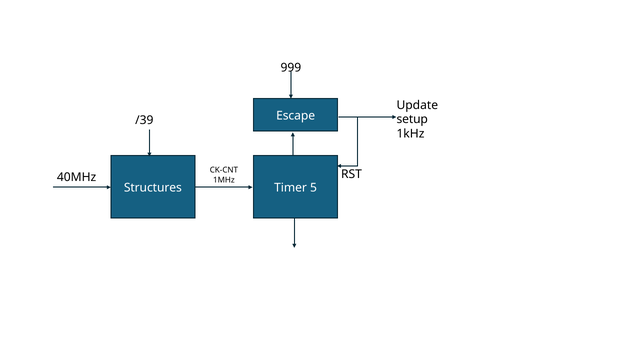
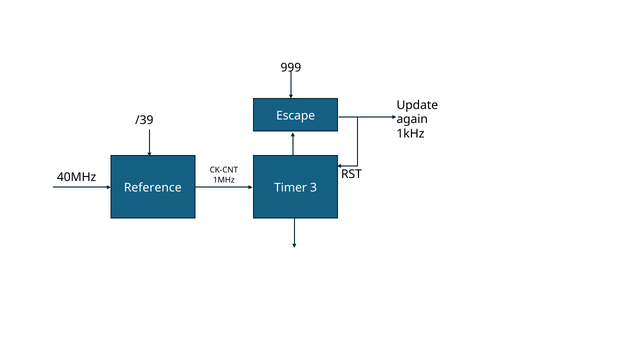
setup: setup -> again
Structures: Structures -> Reference
5: 5 -> 3
